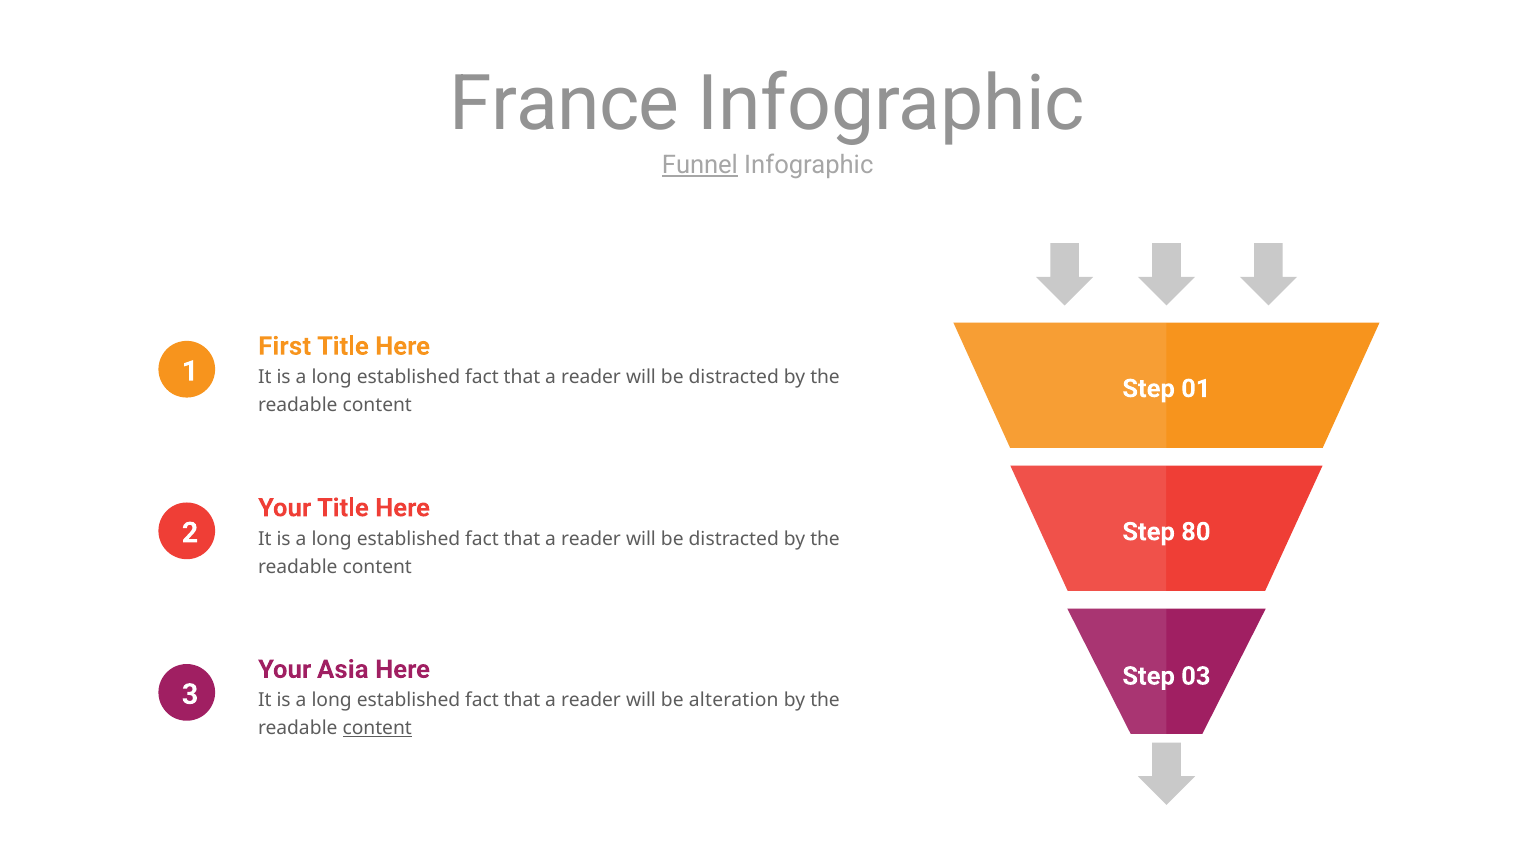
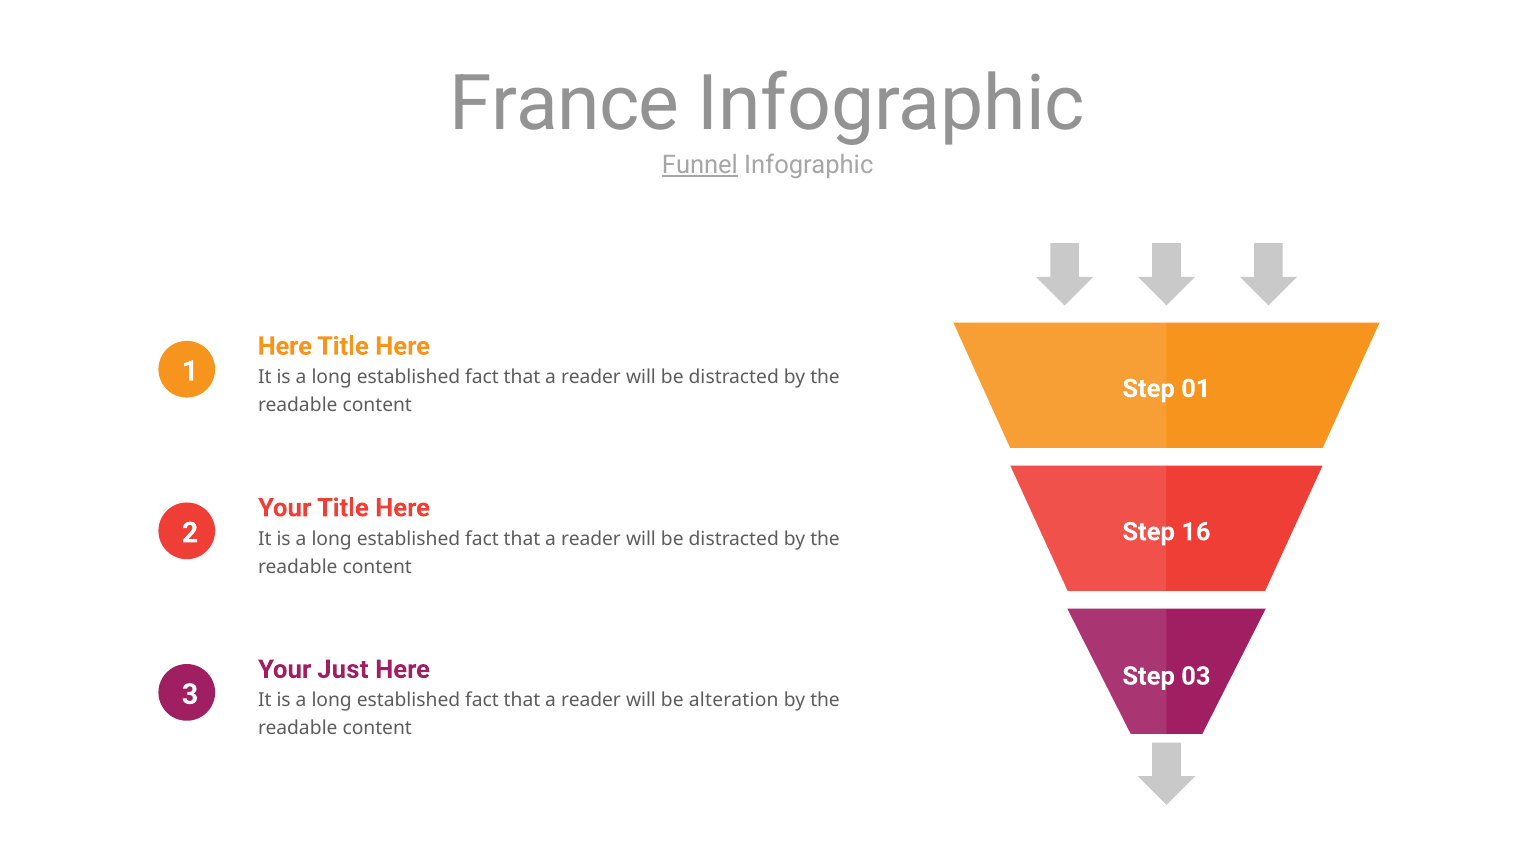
First at (285, 346): First -> Here
80: 80 -> 16
Asia: Asia -> Just
content at (377, 728) underline: present -> none
